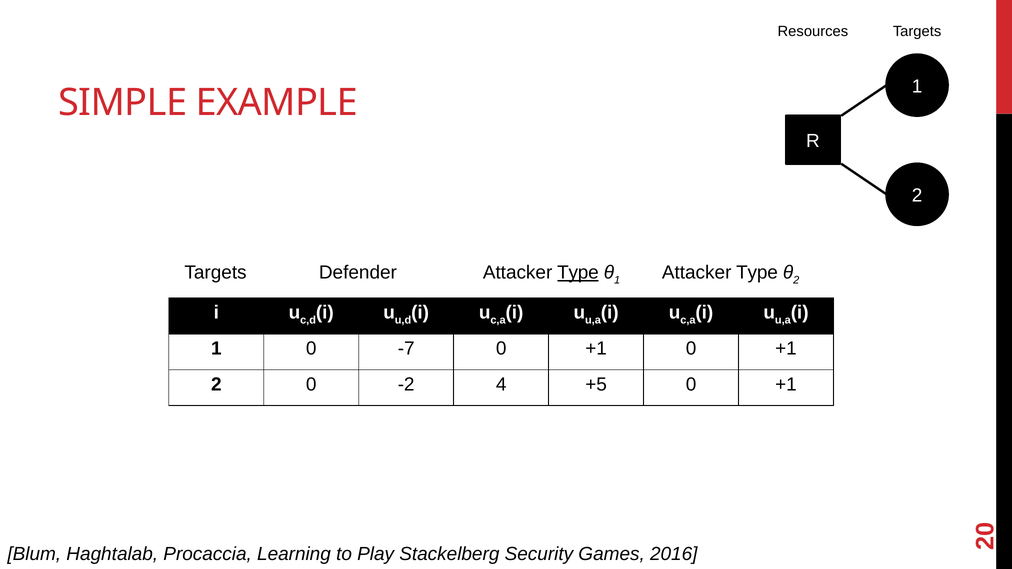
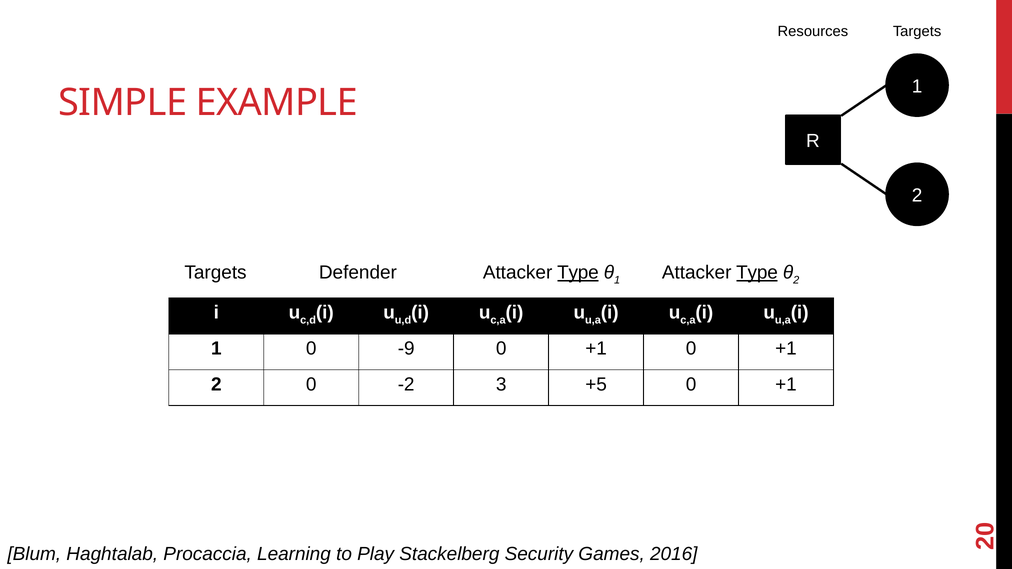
Type at (757, 273) underline: none -> present
-7: -7 -> -9
4: 4 -> 3
